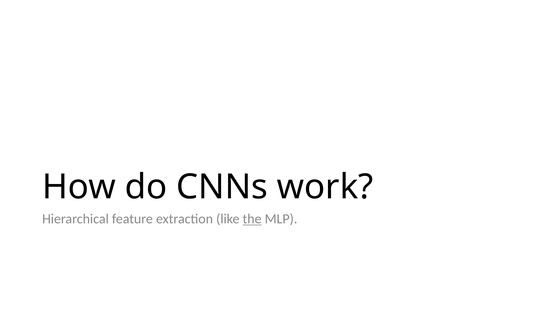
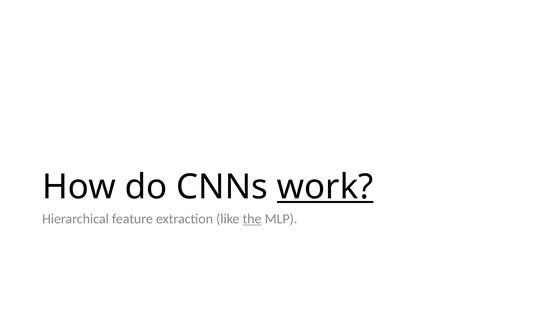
work underline: none -> present
